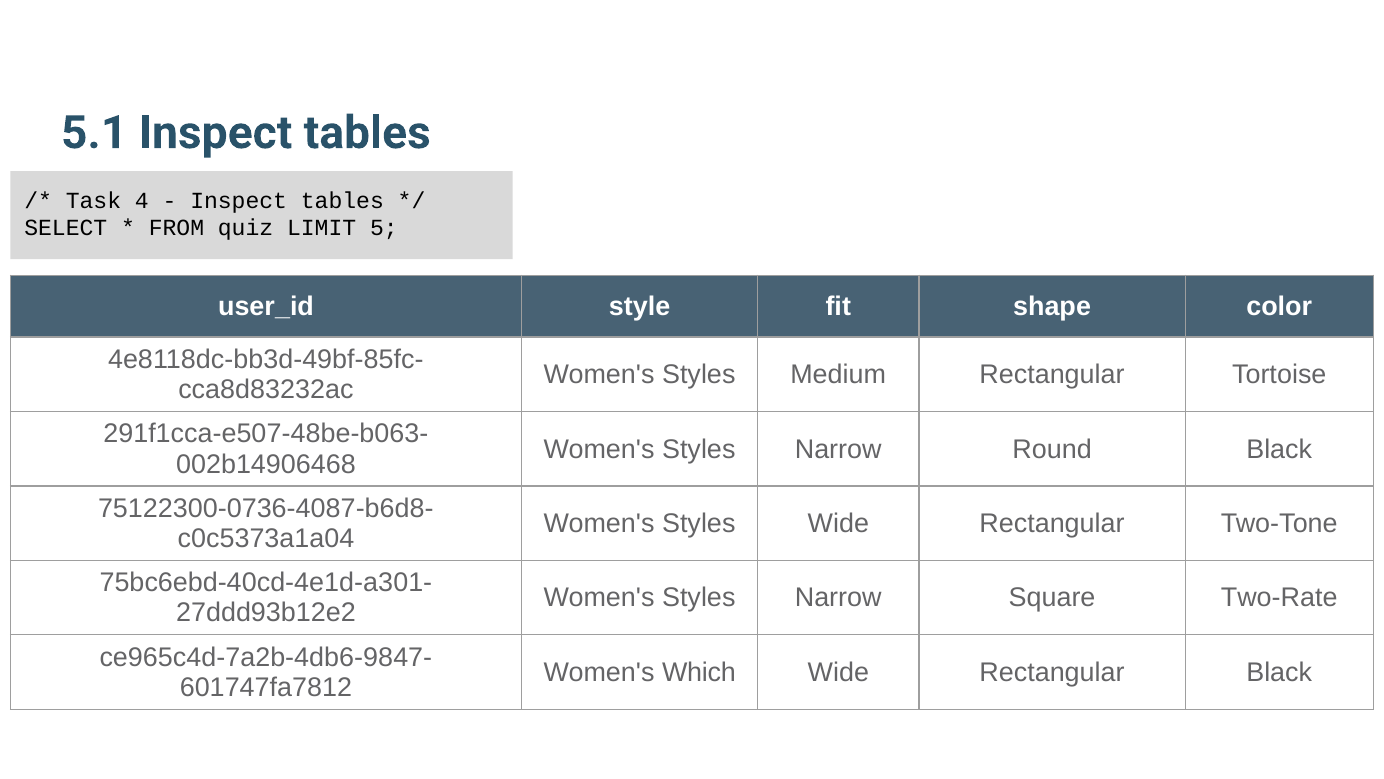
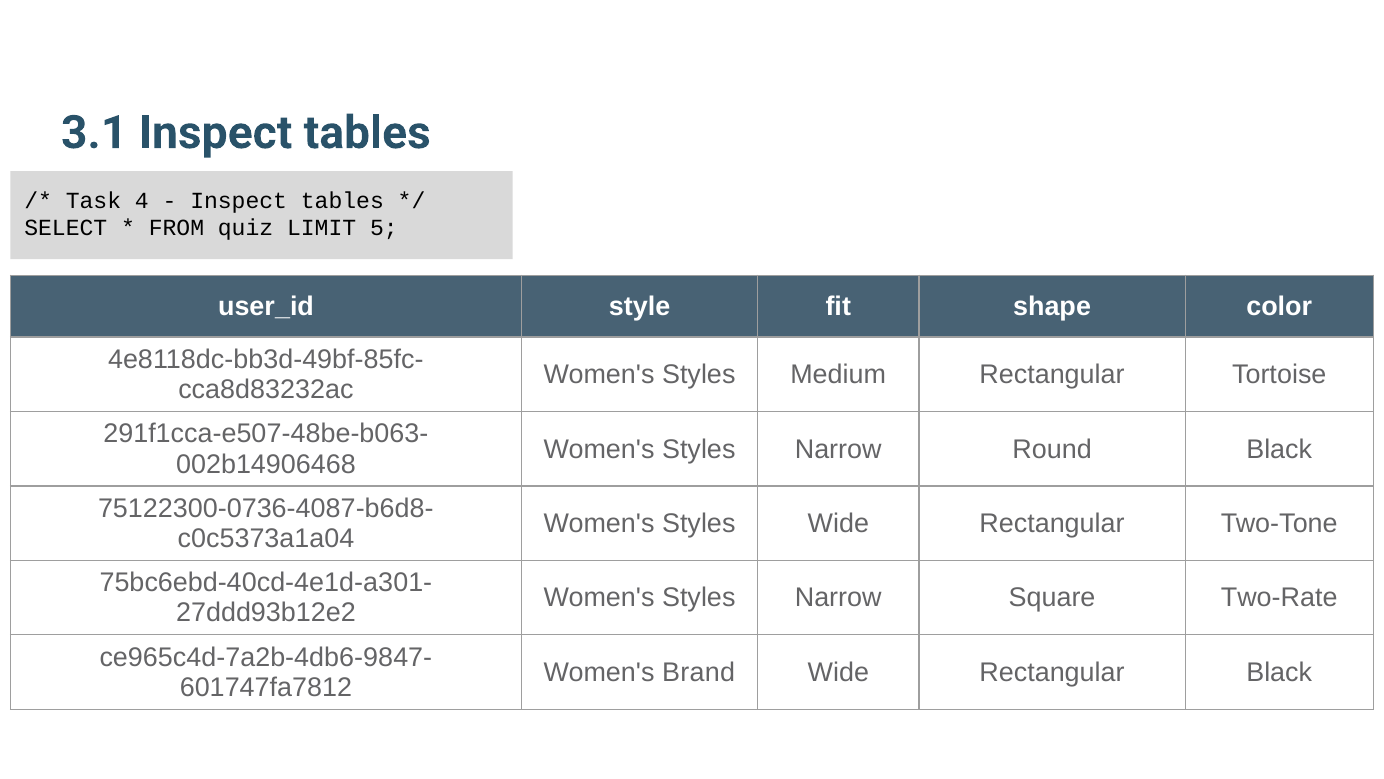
5.1: 5.1 -> 3.1
Which: Which -> Brand
